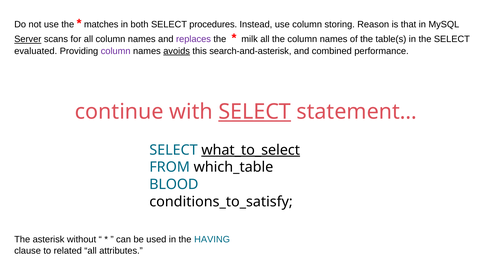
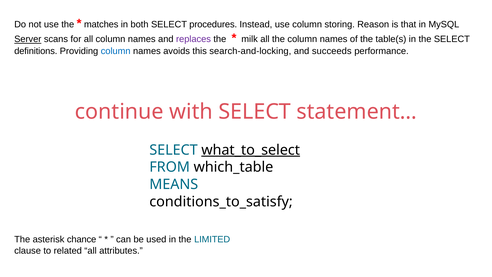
evaluated: evaluated -> definitions
column at (116, 51) colour: purple -> blue
avoids underline: present -> none
search-and-asterisk: search-and-asterisk -> search-and-locking
combined: combined -> succeeds
SELECT at (255, 112) underline: present -> none
BLOOD: BLOOD -> MEANS
without: without -> chance
HAVING: HAVING -> LIMITED
